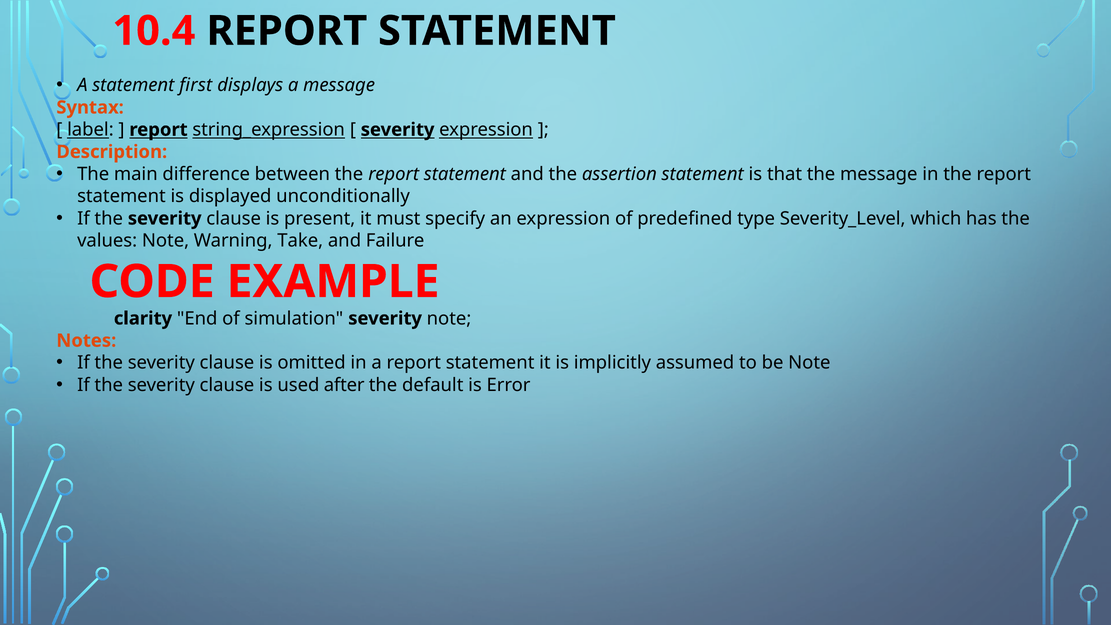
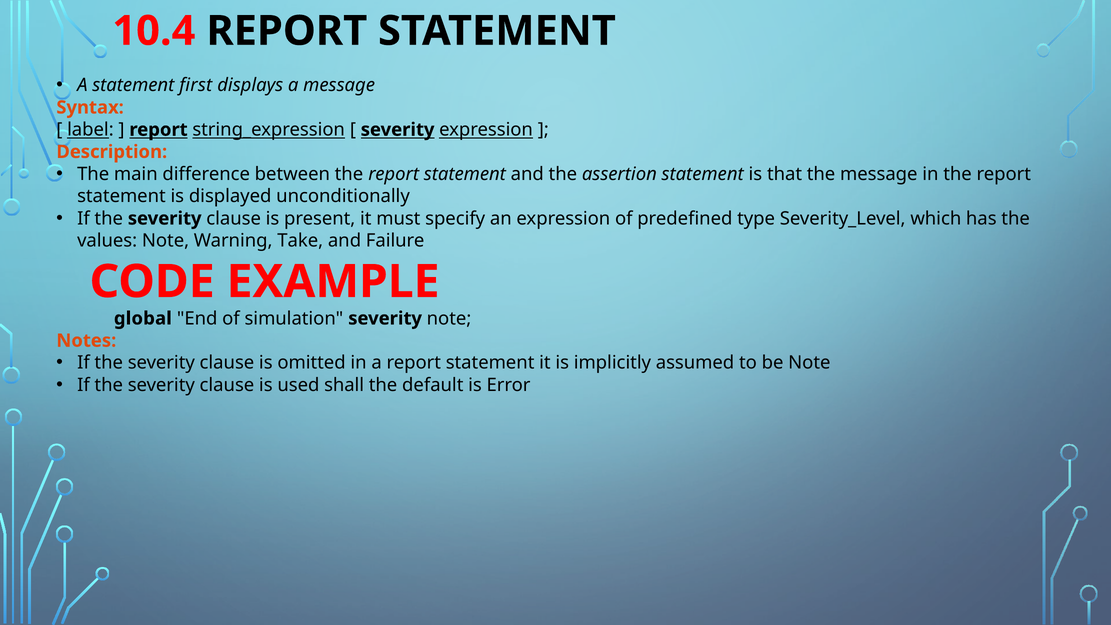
clarity: clarity -> global
after: after -> shall
